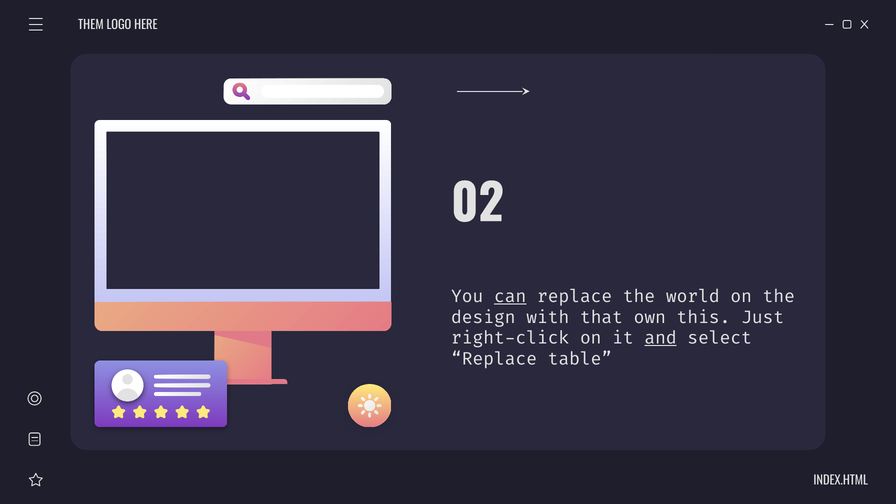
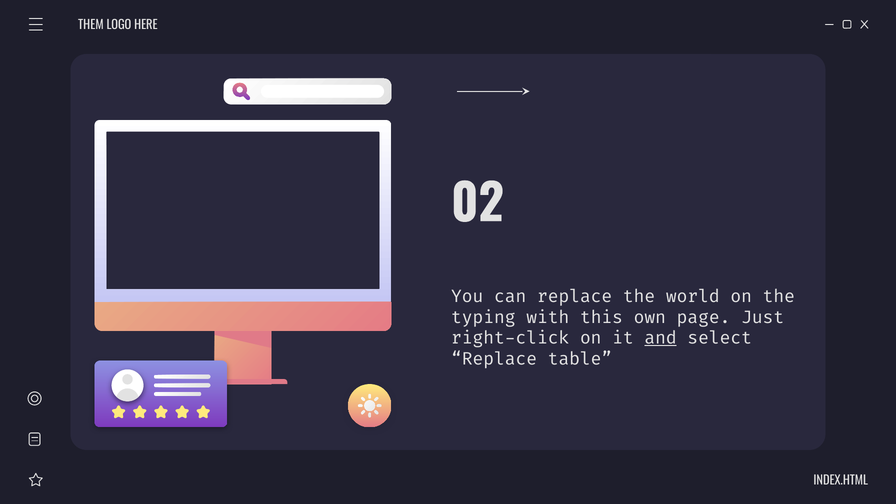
can underline: present -> none
design: design -> typing
that: that -> this
this: this -> page
